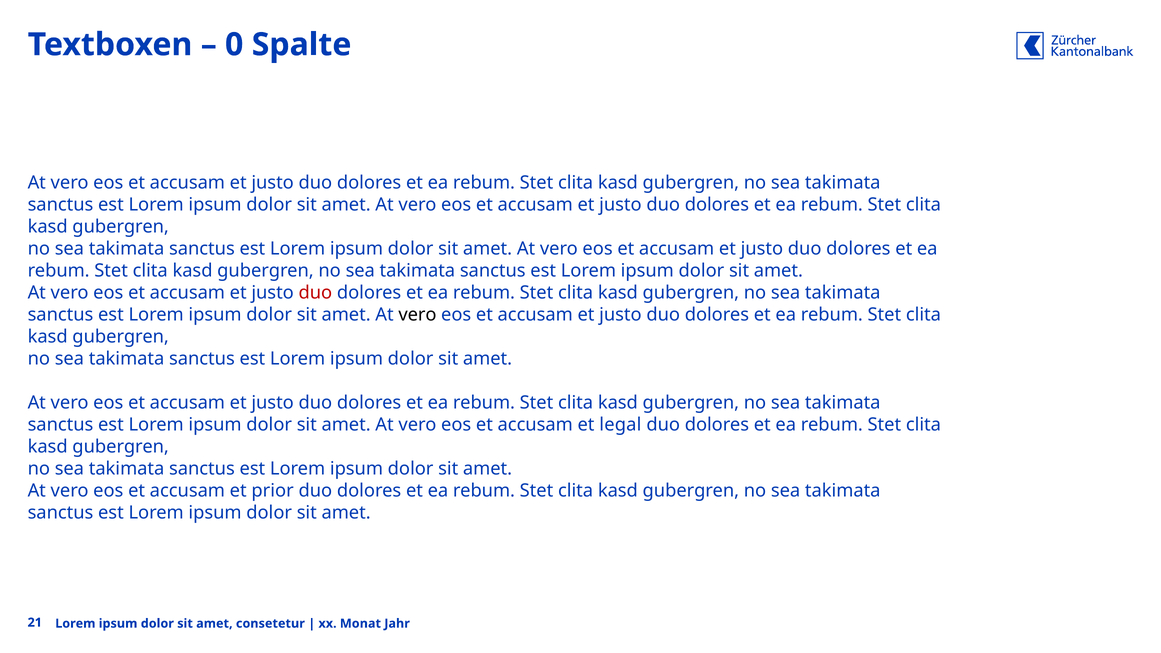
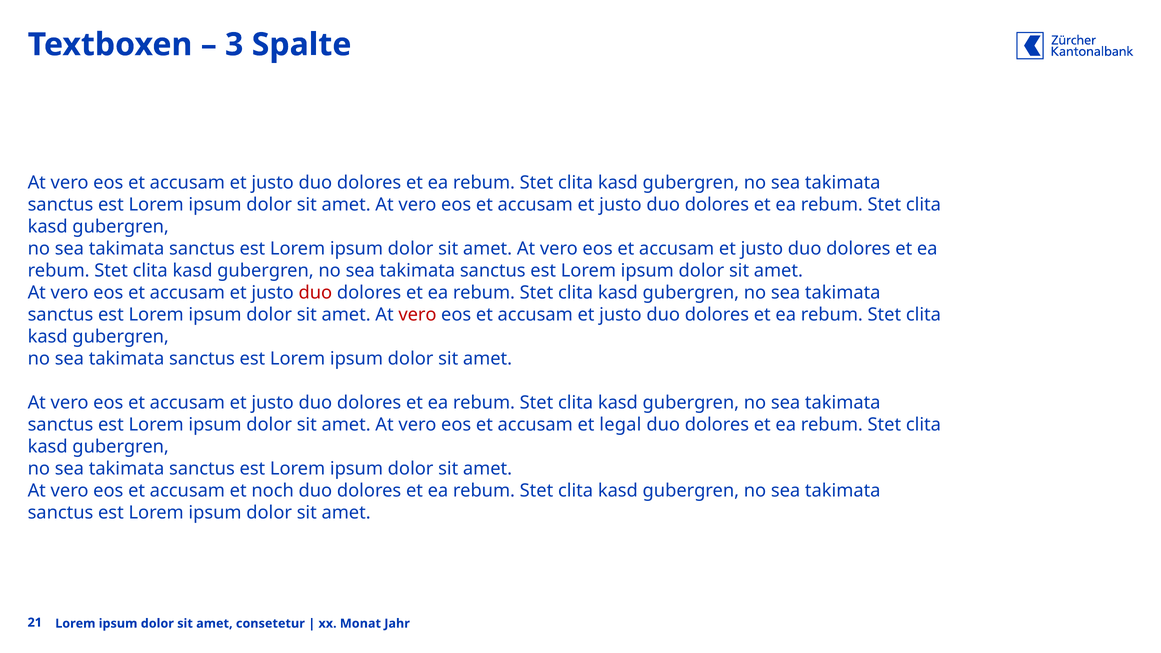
0: 0 -> 3
vero at (417, 315) colour: black -> red
prior: prior -> noch
